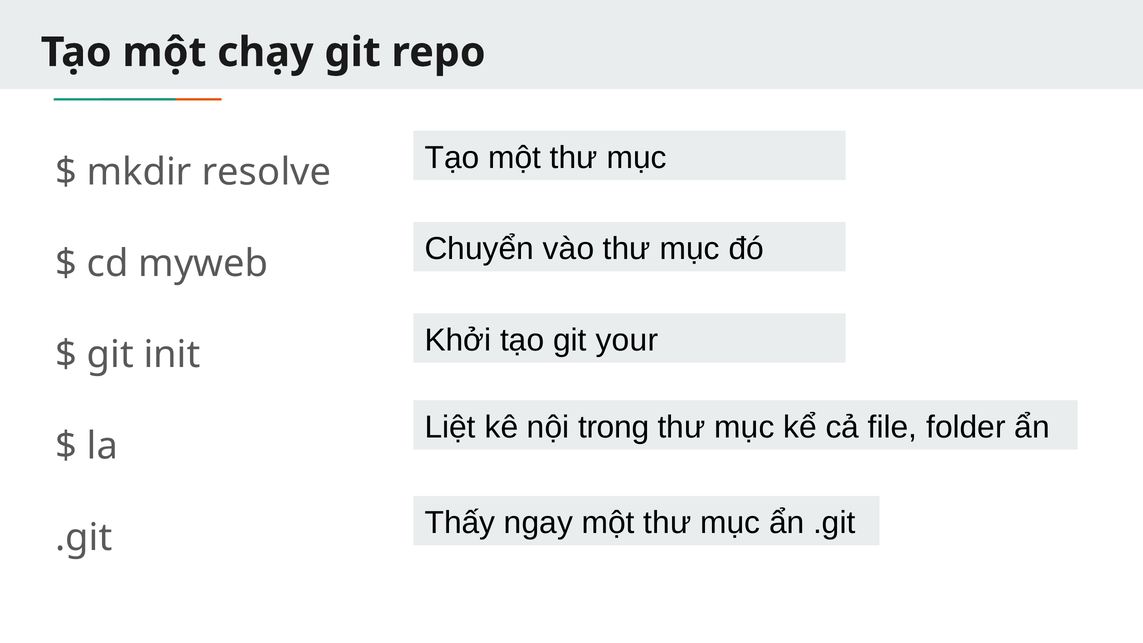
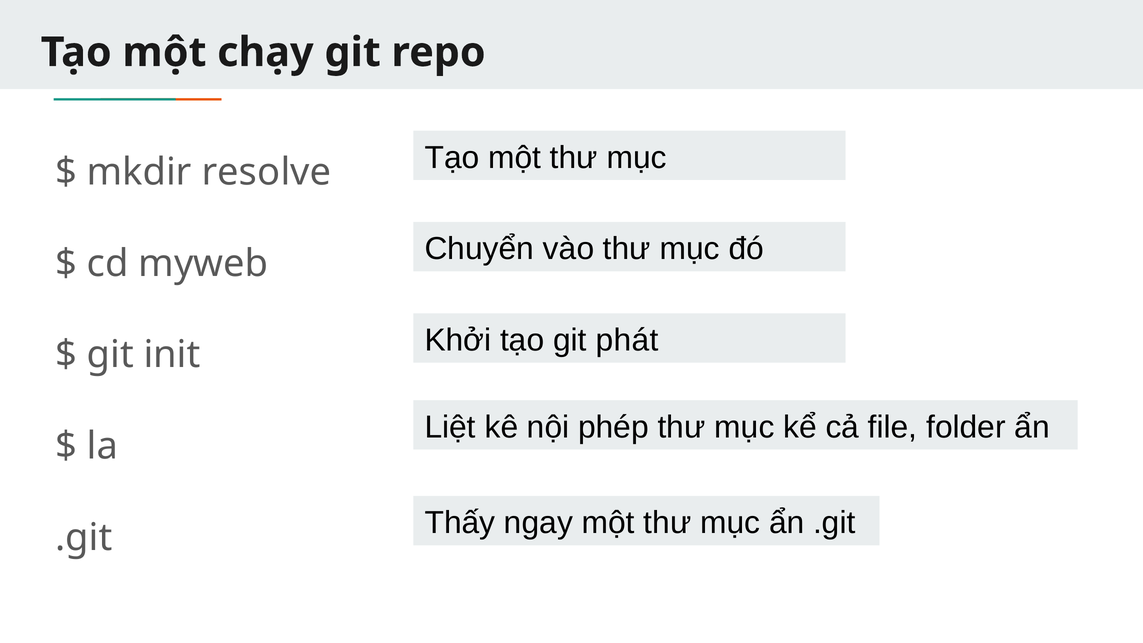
your: your -> phát
trong: trong -> phép
